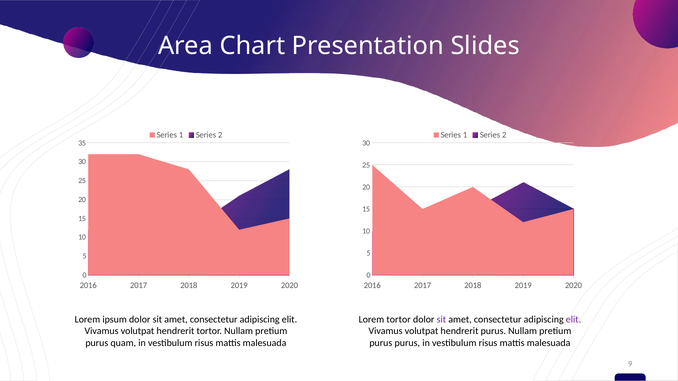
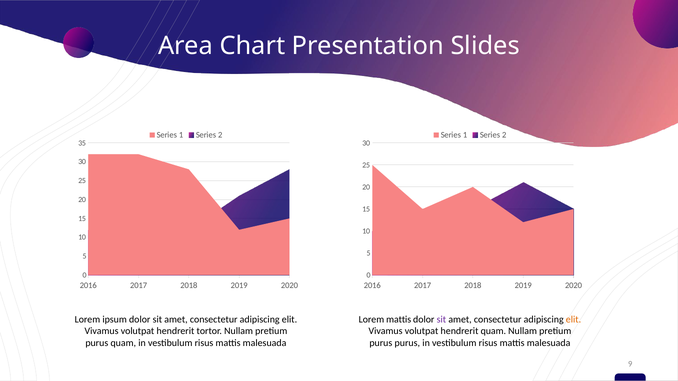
Lorem tortor: tortor -> mattis
elit at (574, 320) colour: purple -> orange
hendrerit purus: purus -> quam
